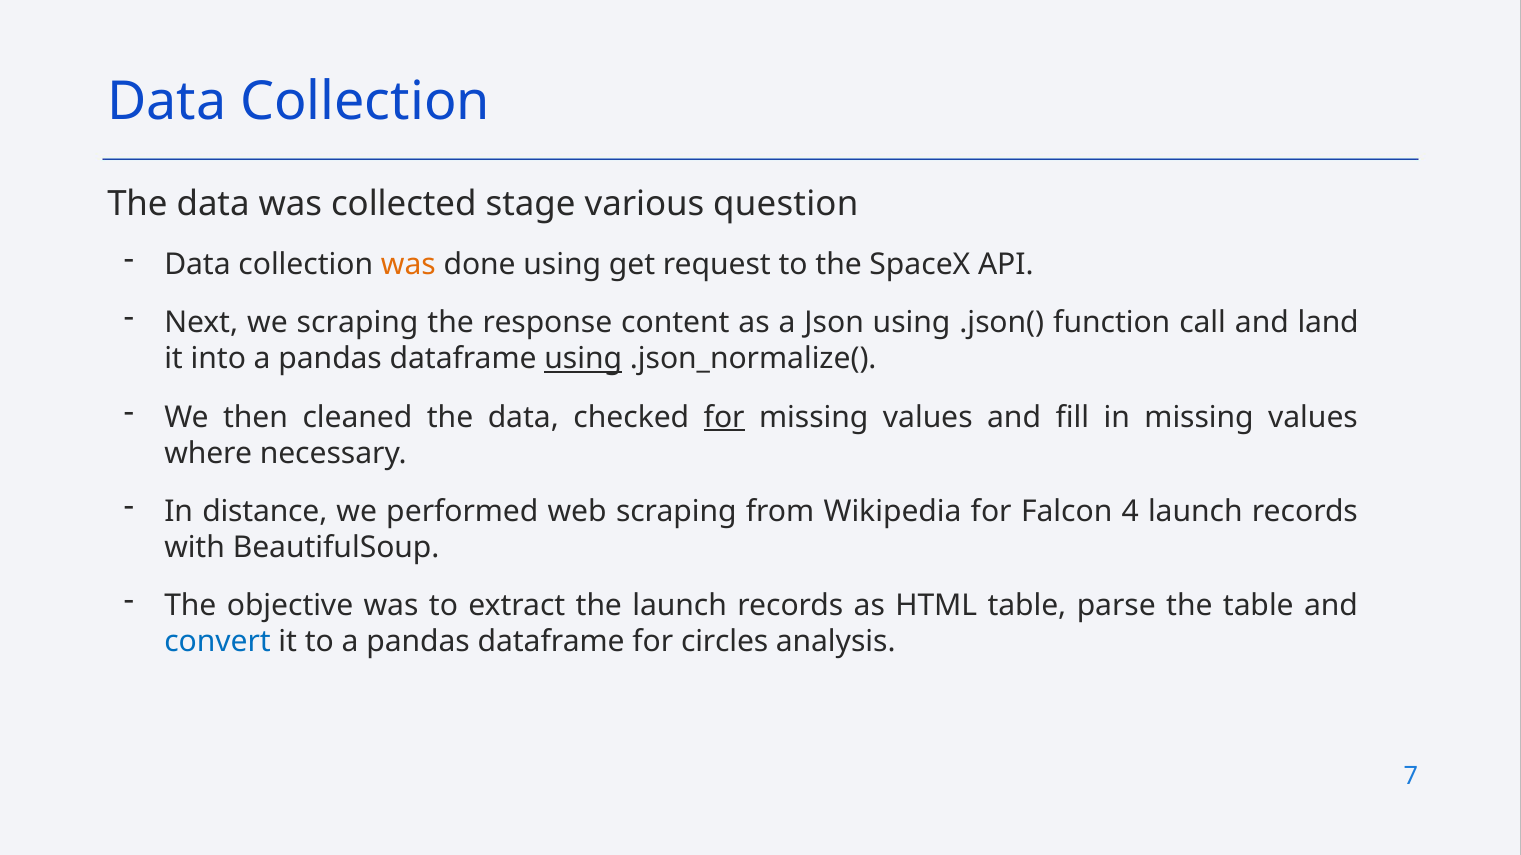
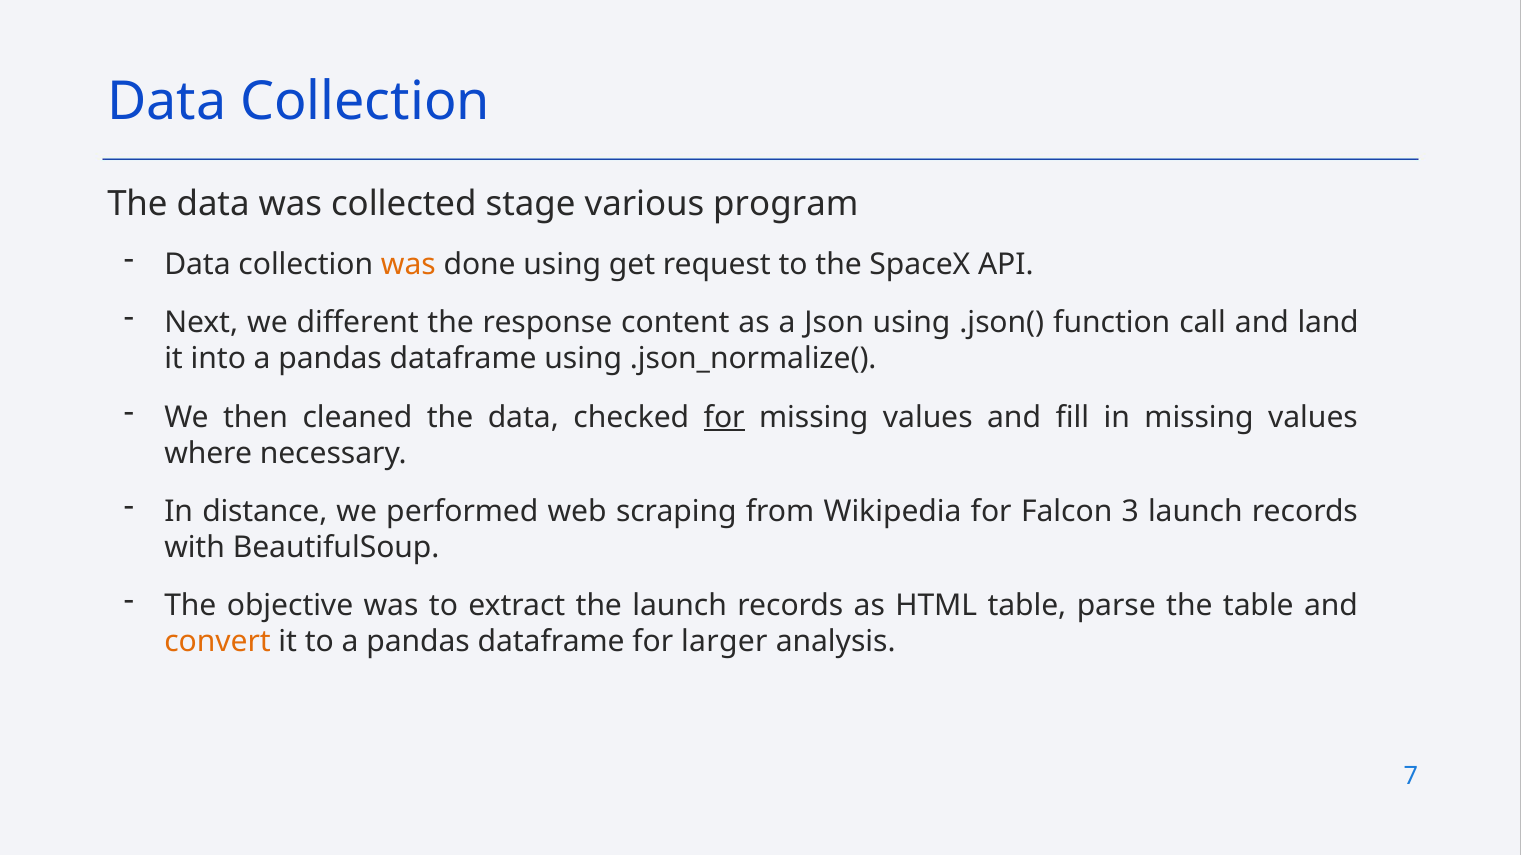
question: question -> program
we scraping: scraping -> different
using at (583, 359) underline: present -> none
4: 4 -> 3
convert colour: blue -> orange
circles: circles -> larger
